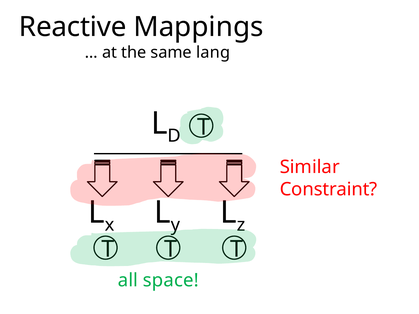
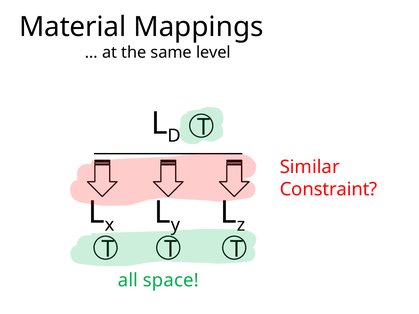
Reactive: Reactive -> Material
lang: lang -> level
